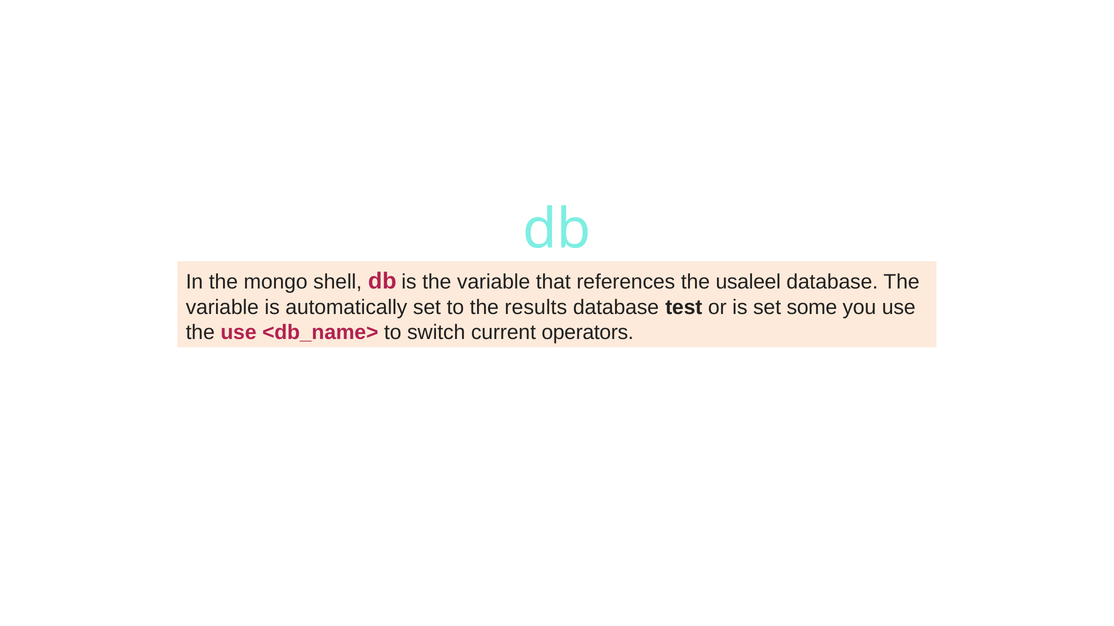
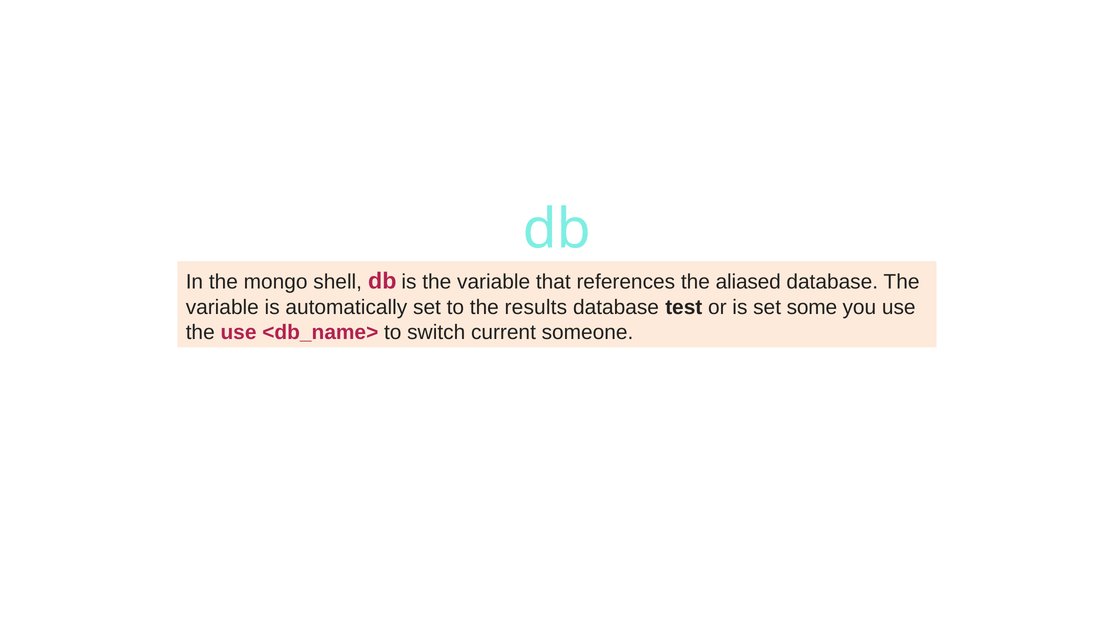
usaleel: usaleel -> aliased
operators: operators -> someone
